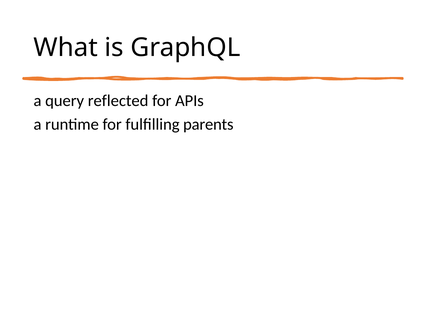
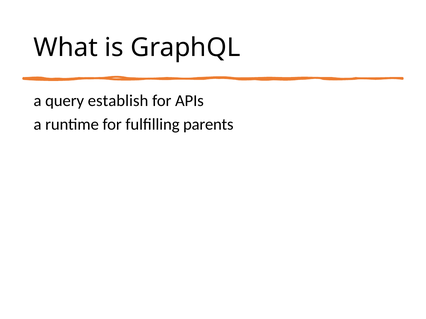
reflected: reflected -> establish
